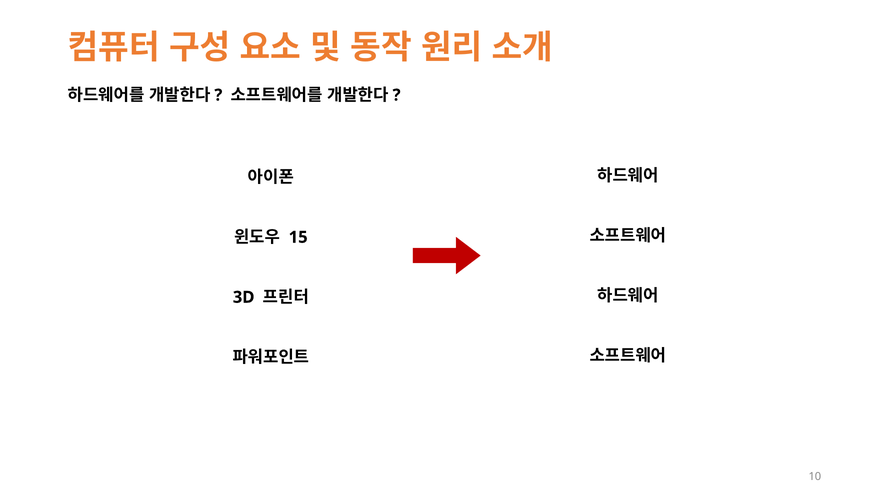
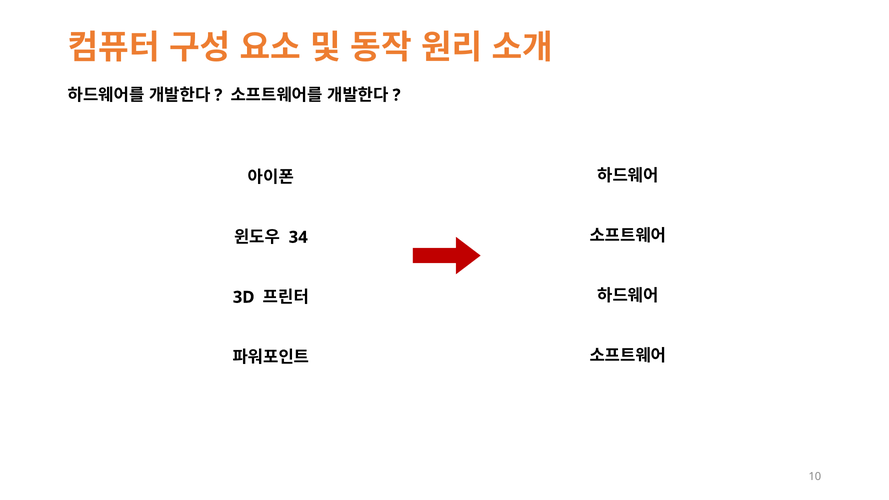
15: 15 -> 34
